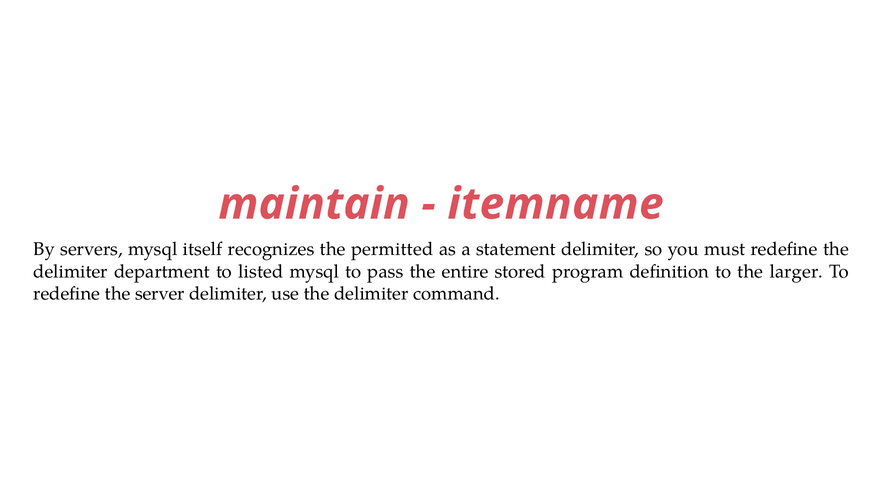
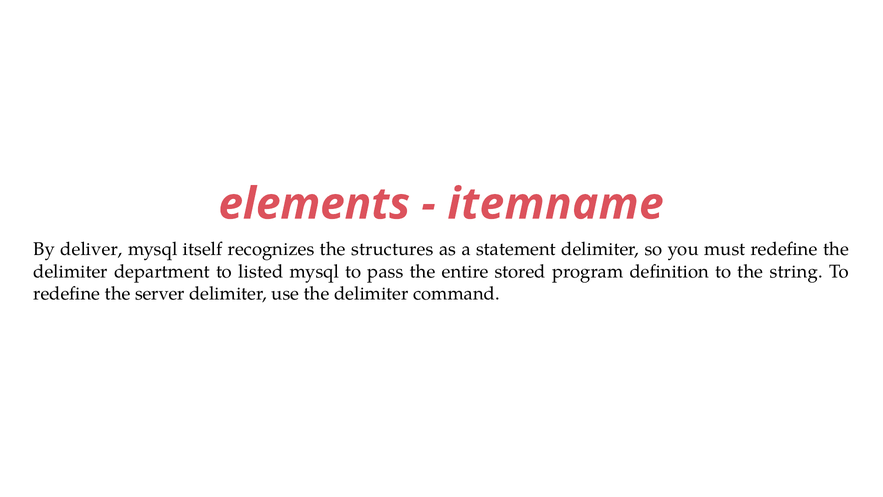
maintain: maintain -> elements
servers: servers -> deliver
permitted: permitted -> structures
larger: larger -> string
